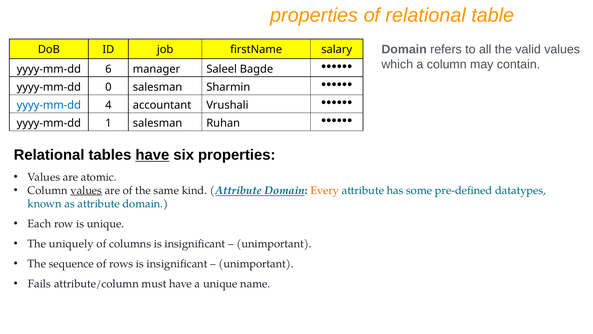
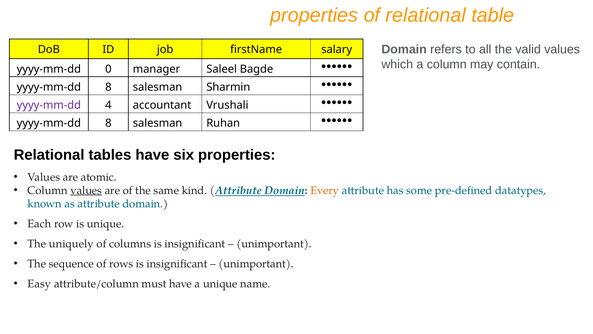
6: 6 -> 0
0 at (108, 87): 0 -> 8
yyyy-mm-dd at (49, 105) colour: blue -> purple
1 at (108, 123): 1 -> 8
have at (152, 155) underline: present -> none
Fails: Fails -> Easy
